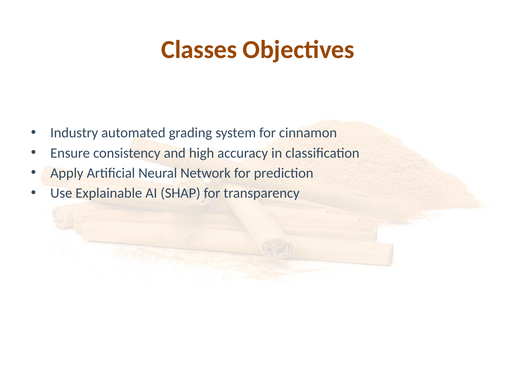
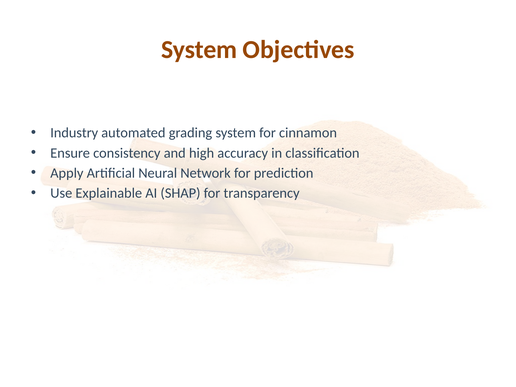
Classes at (199, 50): Classes -> System
